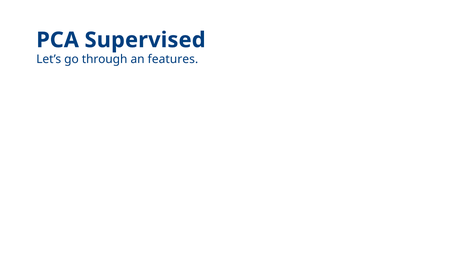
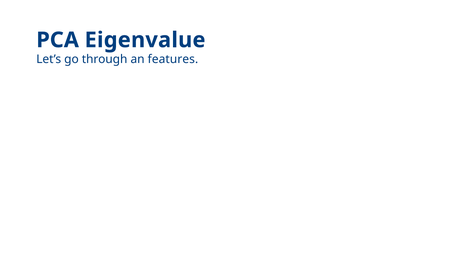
Supervised: Supervised -> Eigenvalue
